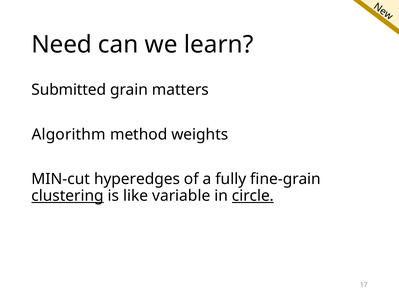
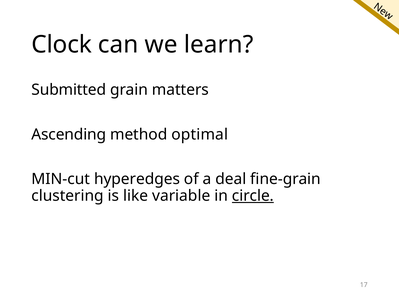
Need: Need -> Clock
Algorithm: Algorithm -> Ascending
weights: weights -> optimal
fully: fully -> deal
clustering underline: present -> none
